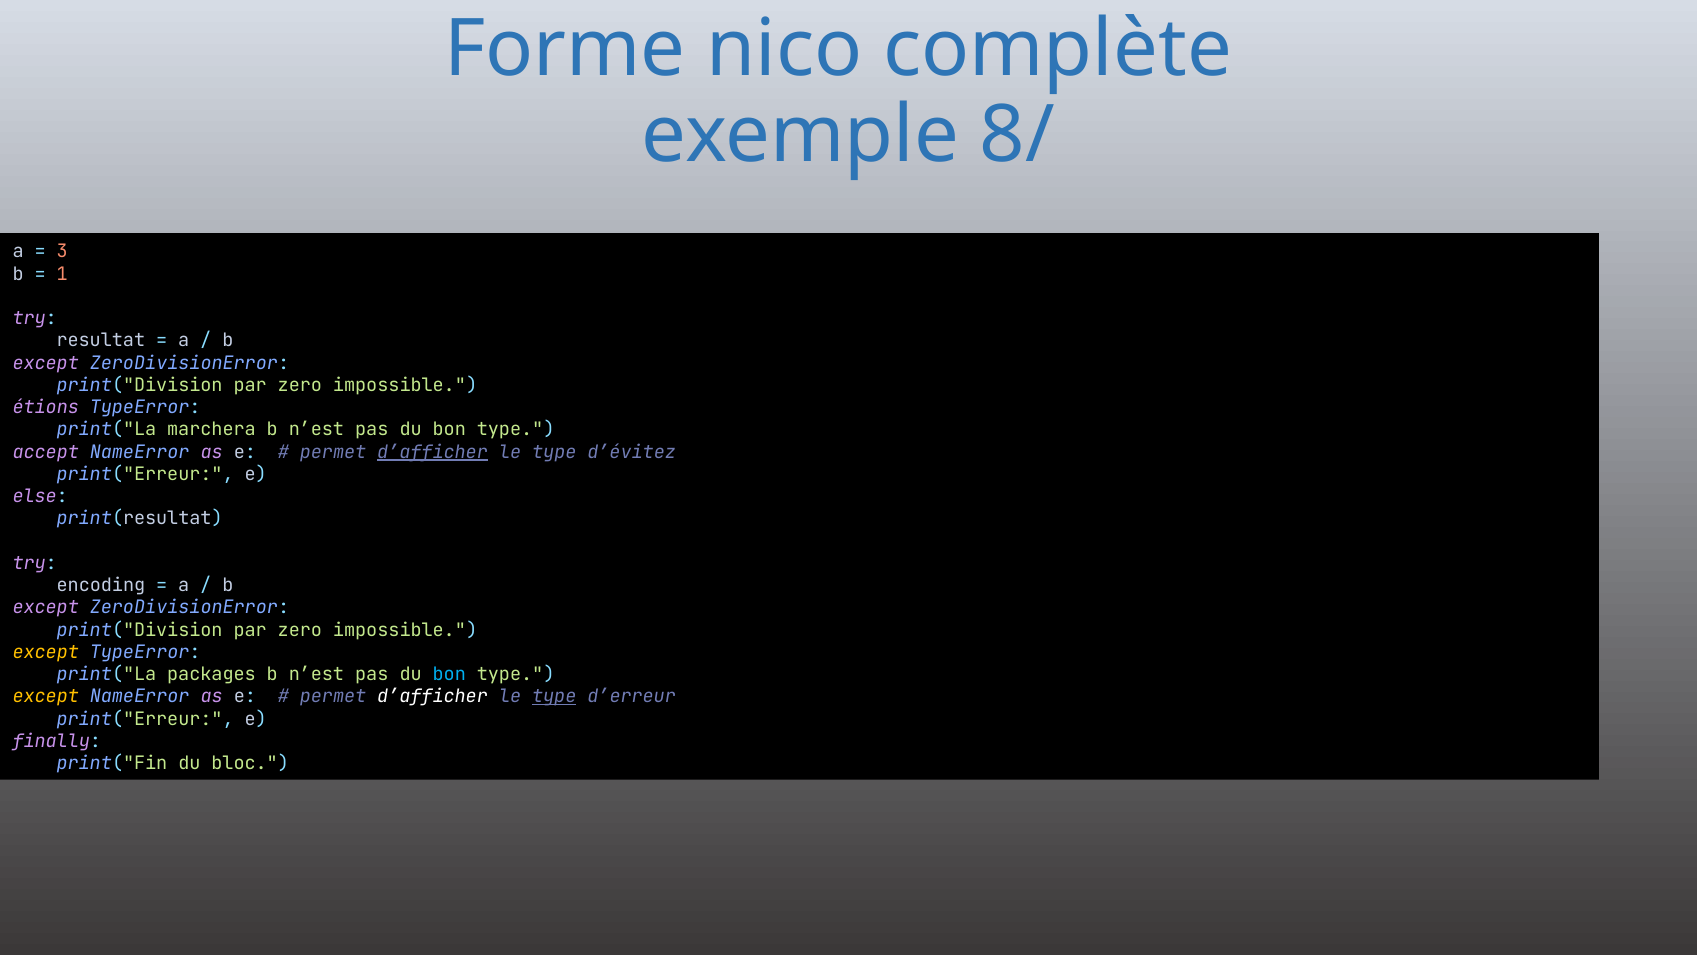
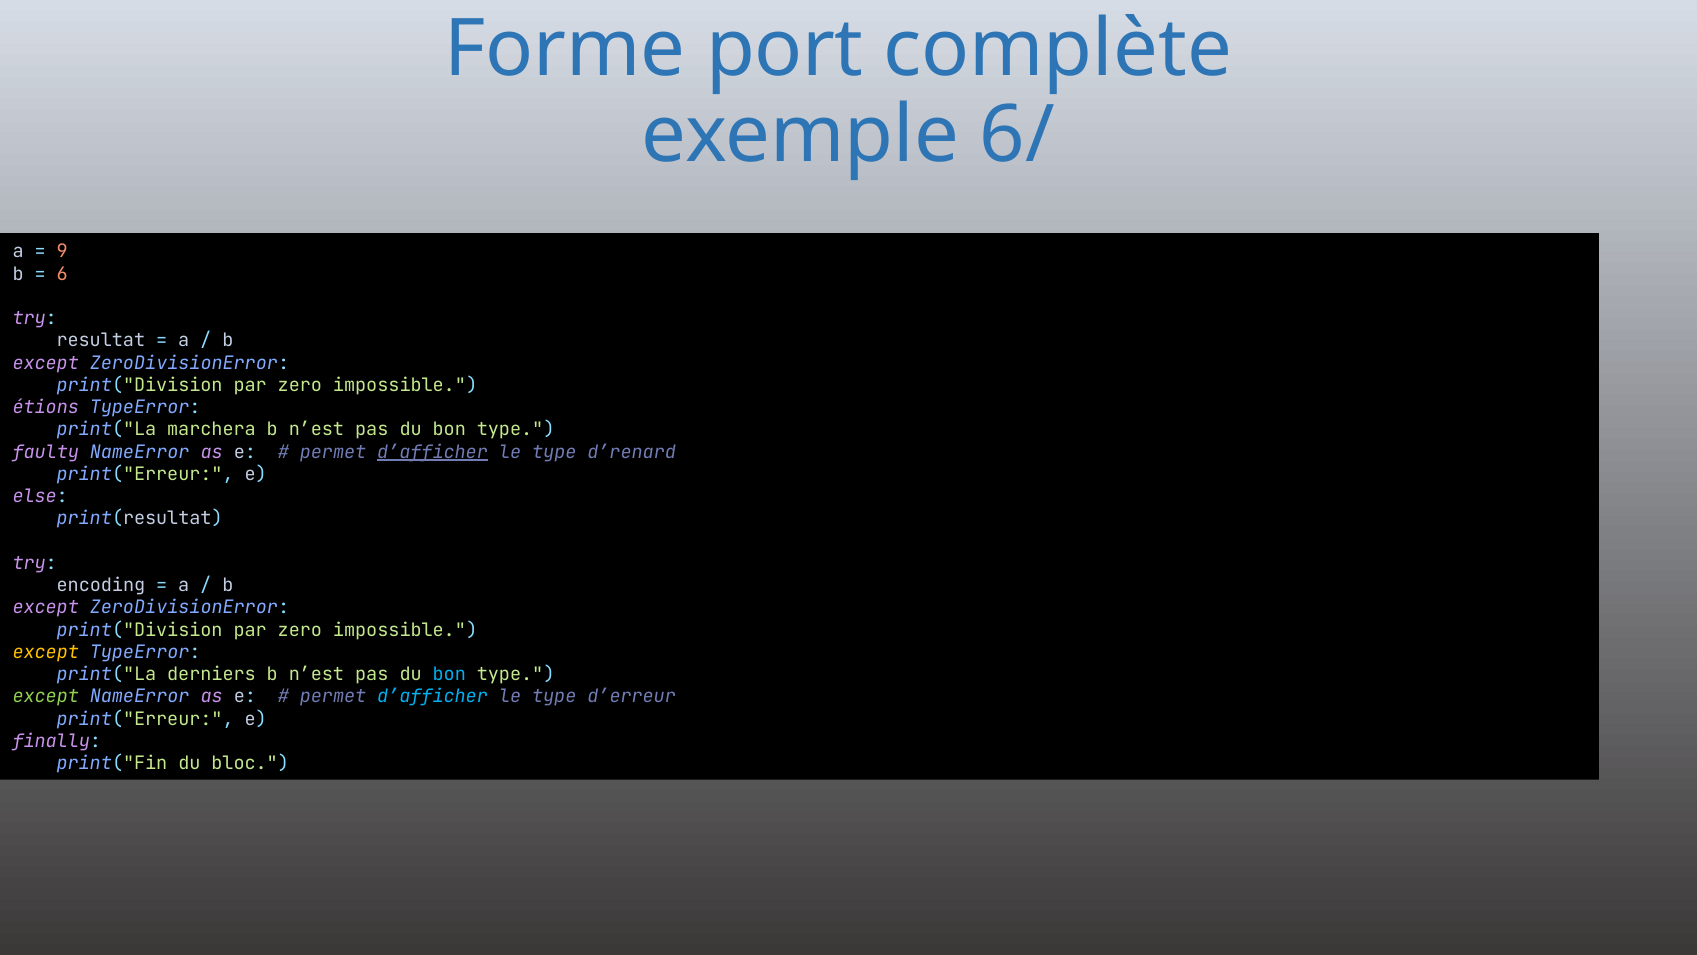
nico: nico -> port
8/: 8/ -> 6/
3: 3 -> 9
1: 1 -> 6
accept: accept -> faulty
d’évitez: d’évitez -> d’renard
packages: packages -> derniers
except at (46, 697) colour: yellow -> light green
d’afficher at (433, 697) colour: white -> light blue
type at (554, 697) underline: present -> none
